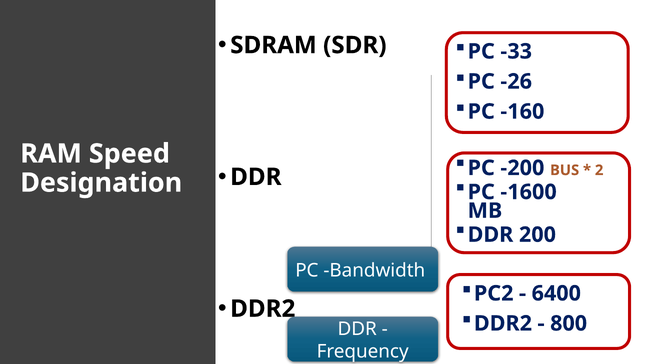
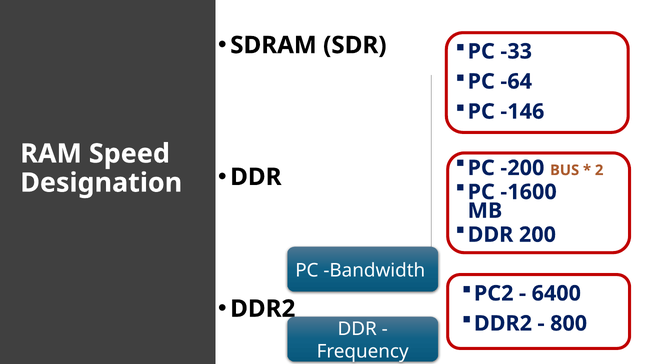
-26: -26 -> -64
-160: -160 -> -146
